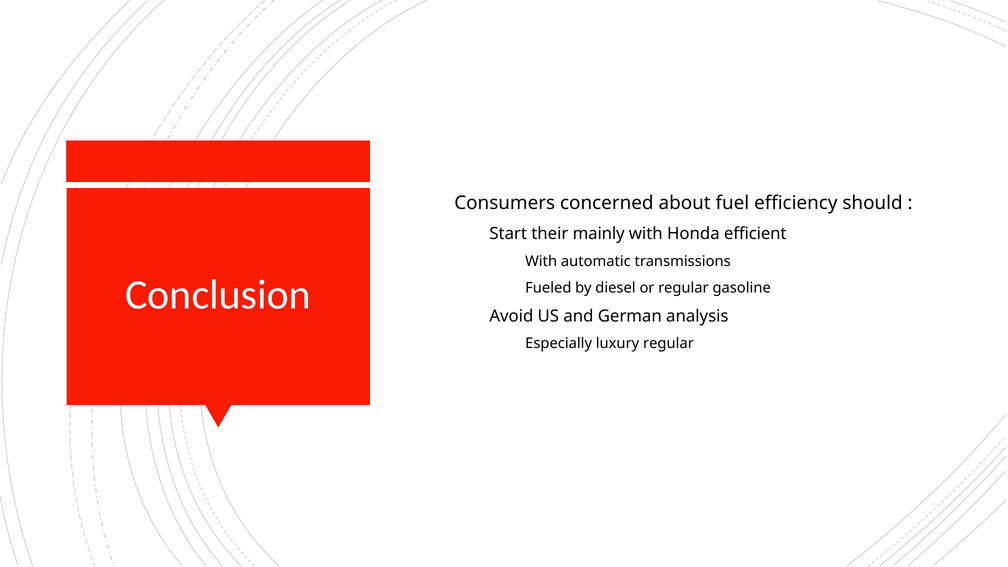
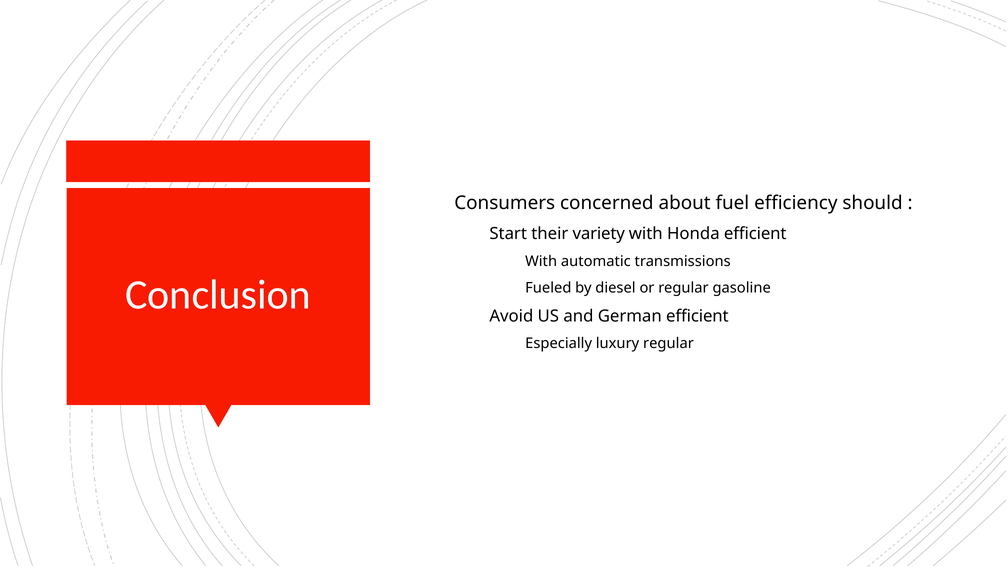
mainly: mainly -> variety
German analysis: analysis -> efficient
